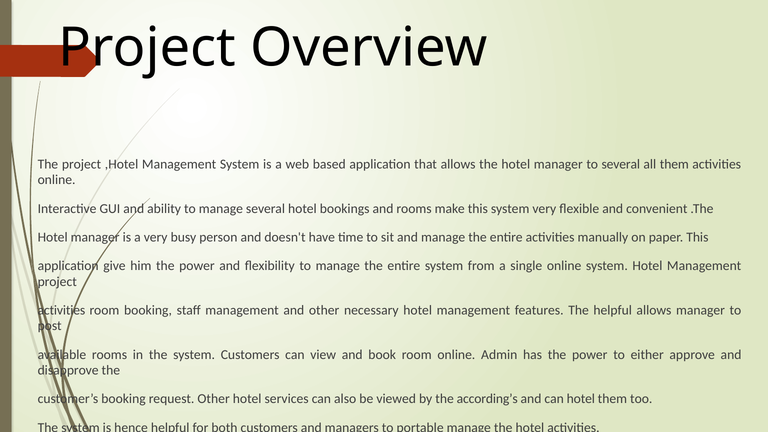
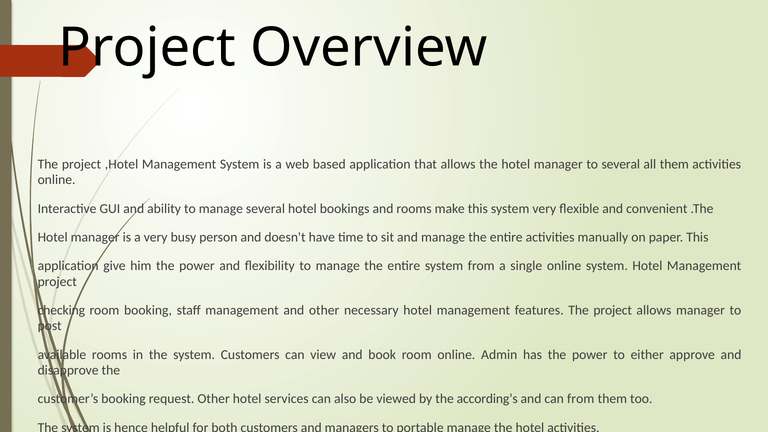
activities at (61, 310): activities -> checking
features The helpful: helpful -> project
can hotel: hotel -> from
